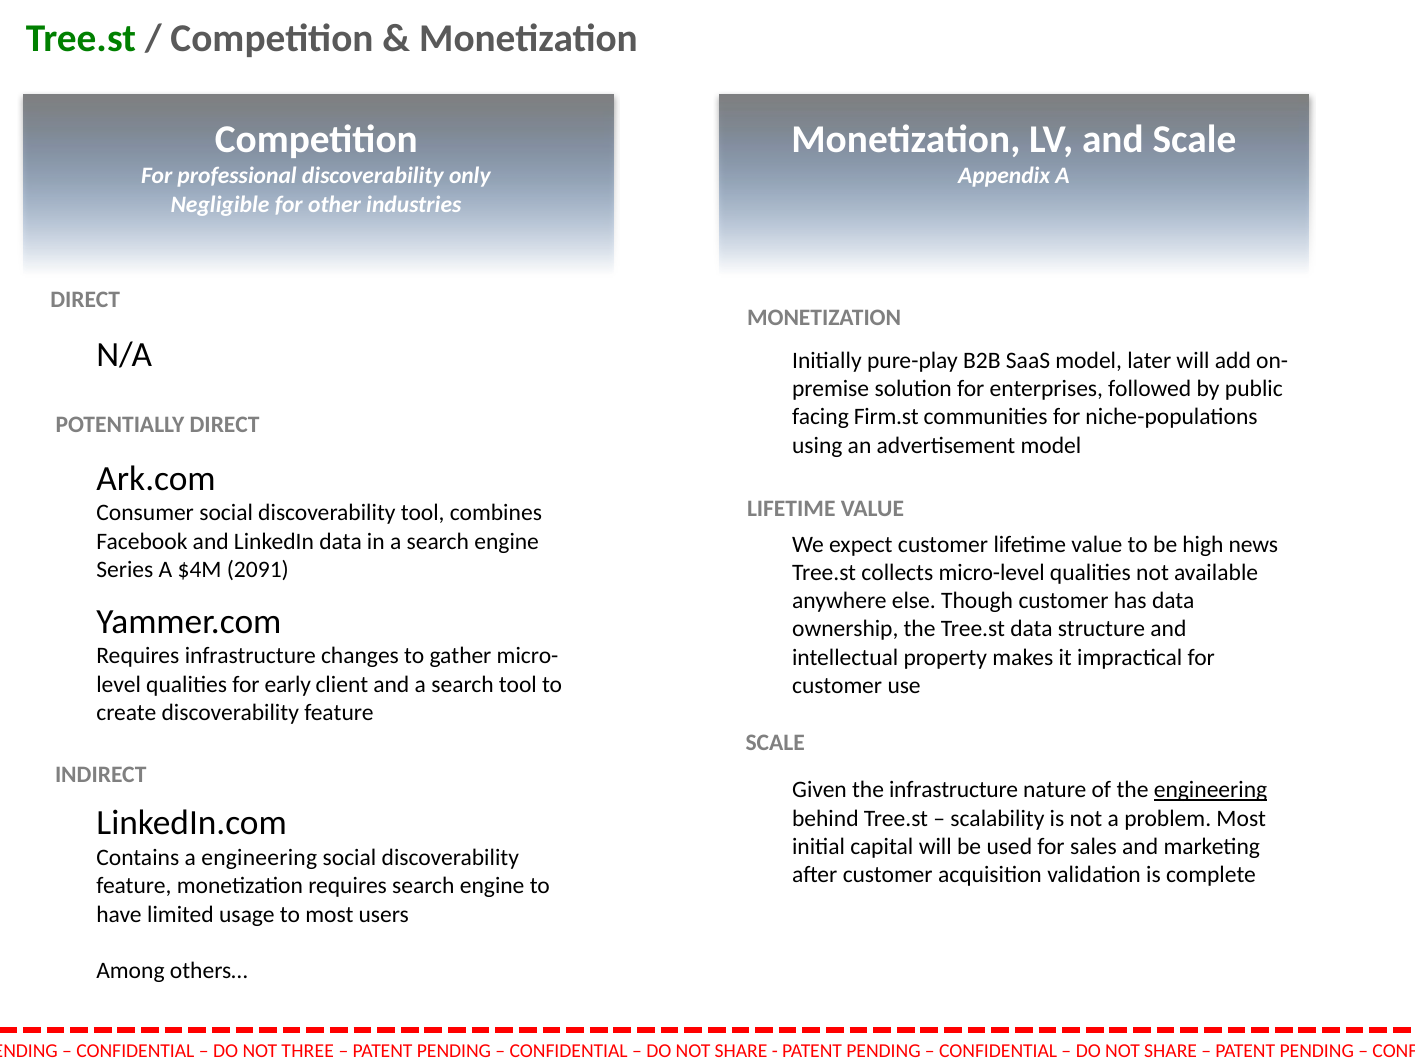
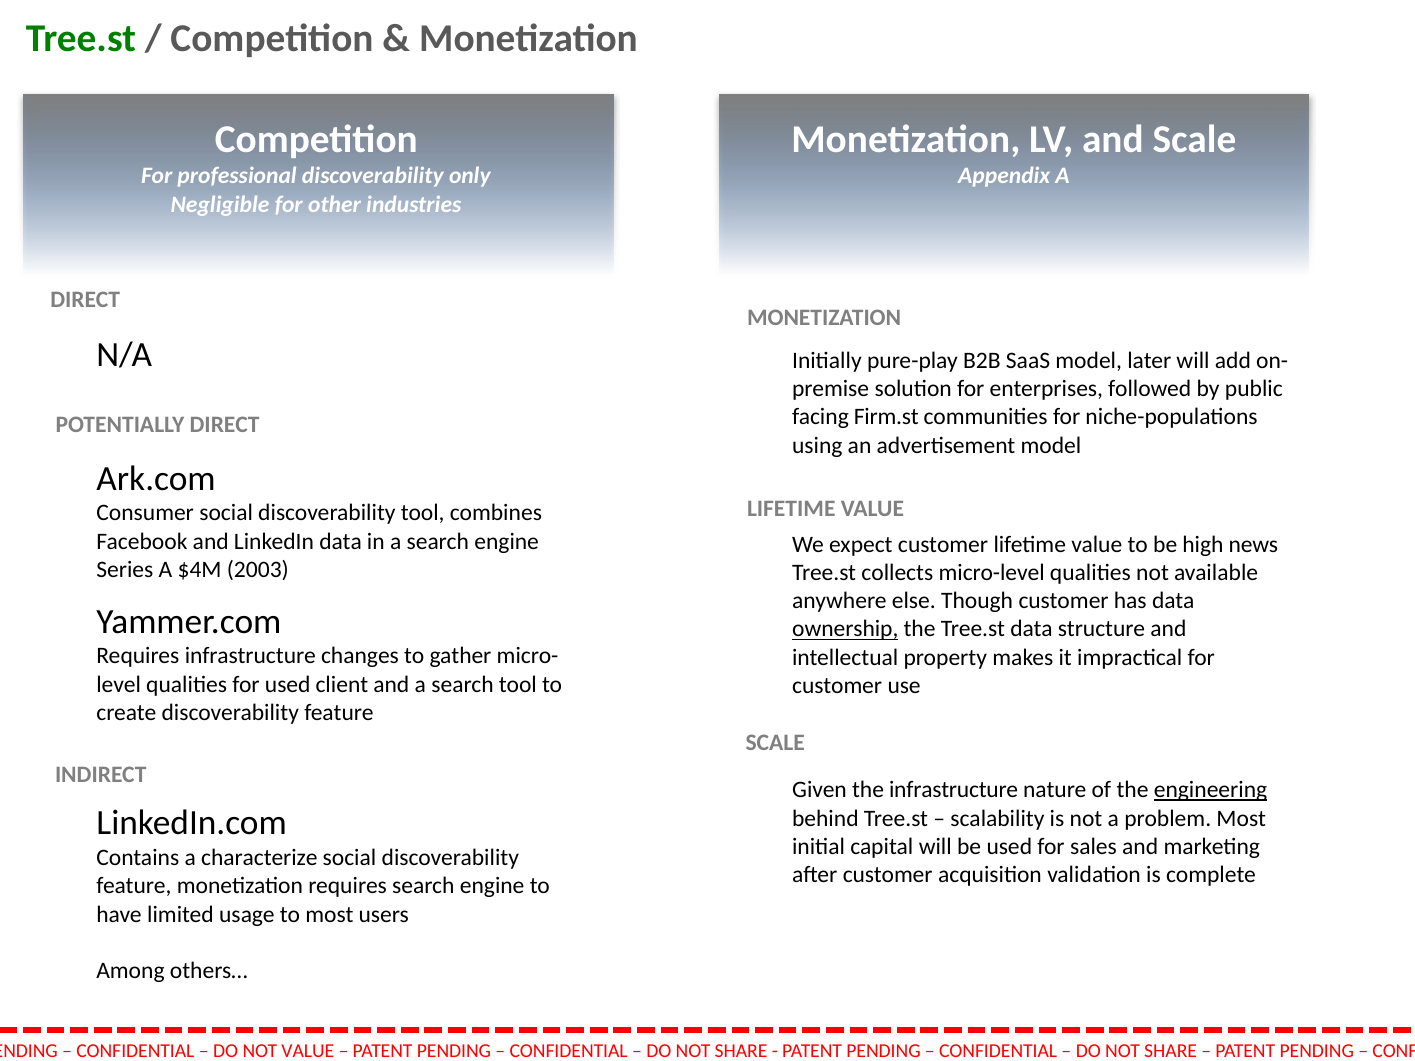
2091: 2091 -> 2003
ownership underline: none -> present
for early: early -> used
a engineering: engineering -> characterize
NOT THREE: THREE -> VALUE
